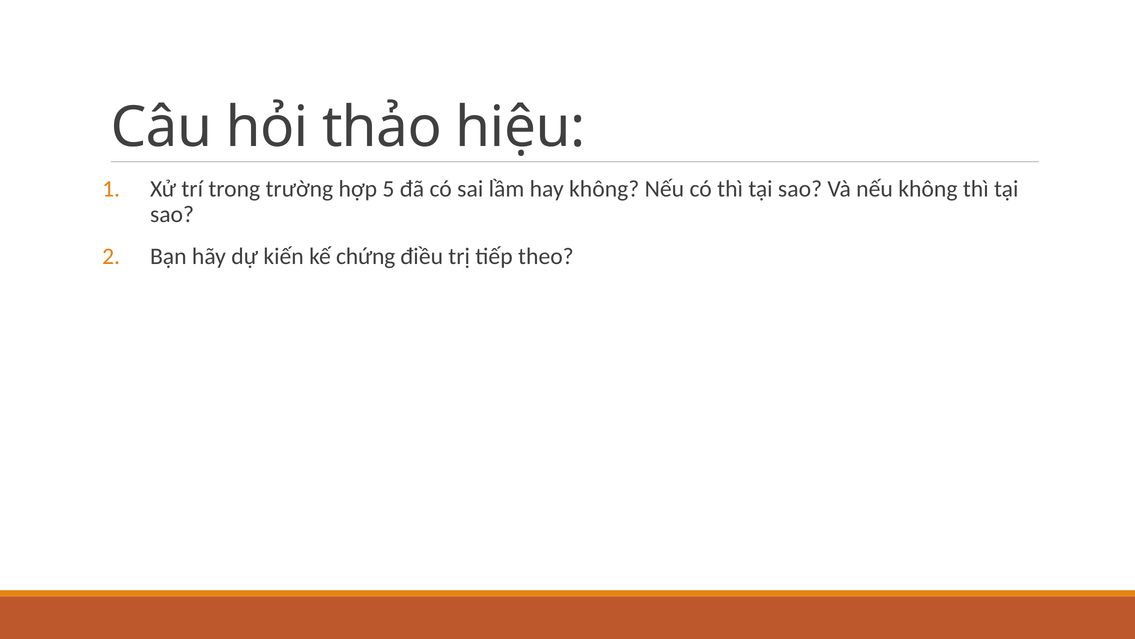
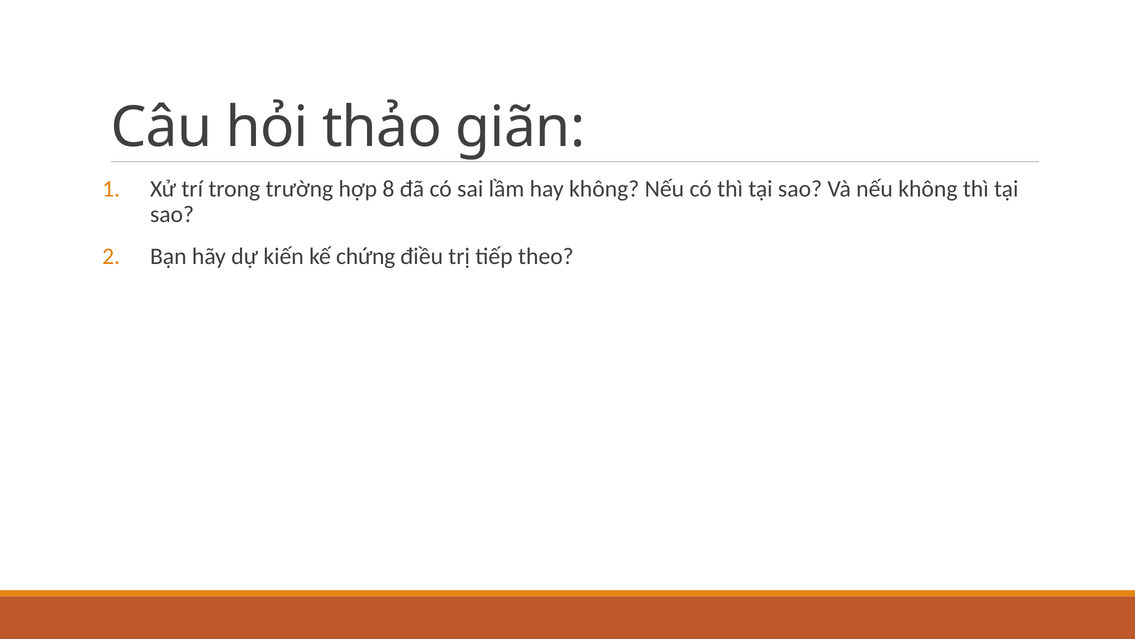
hiệu: hiệu -> giãn
5: 5 -> 8
